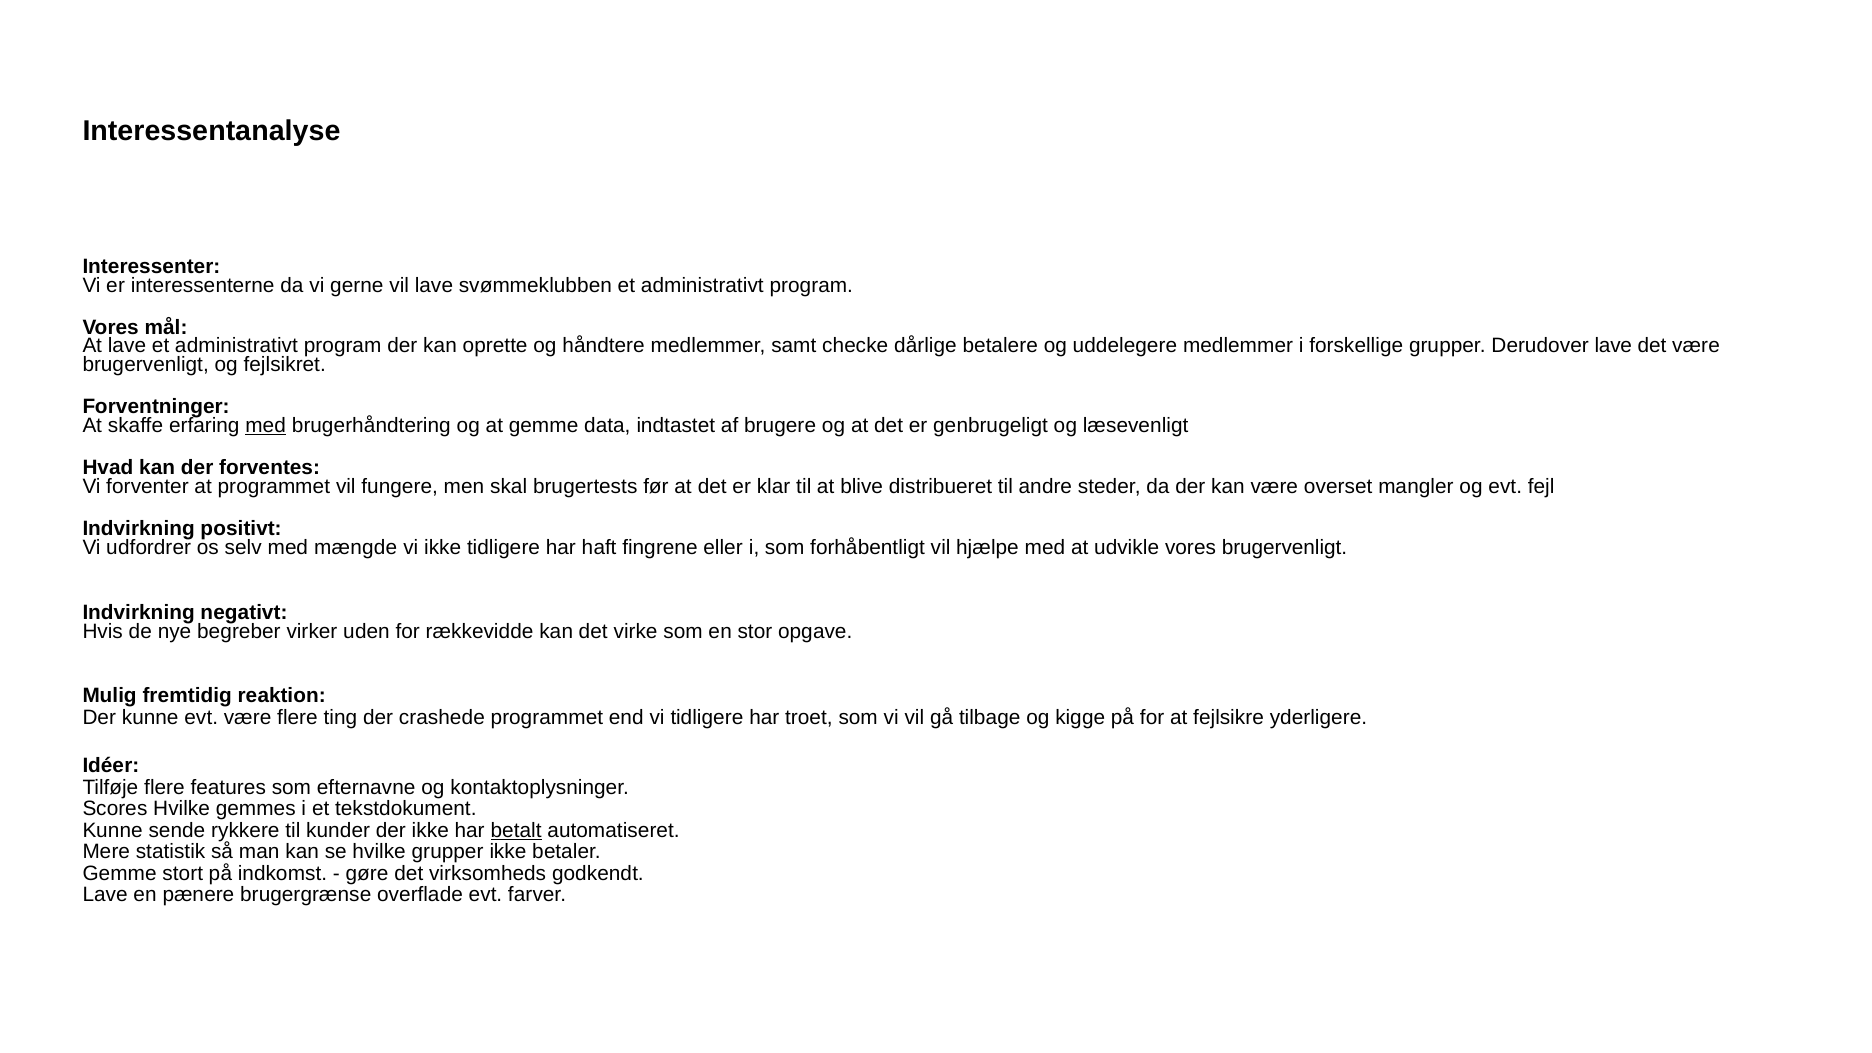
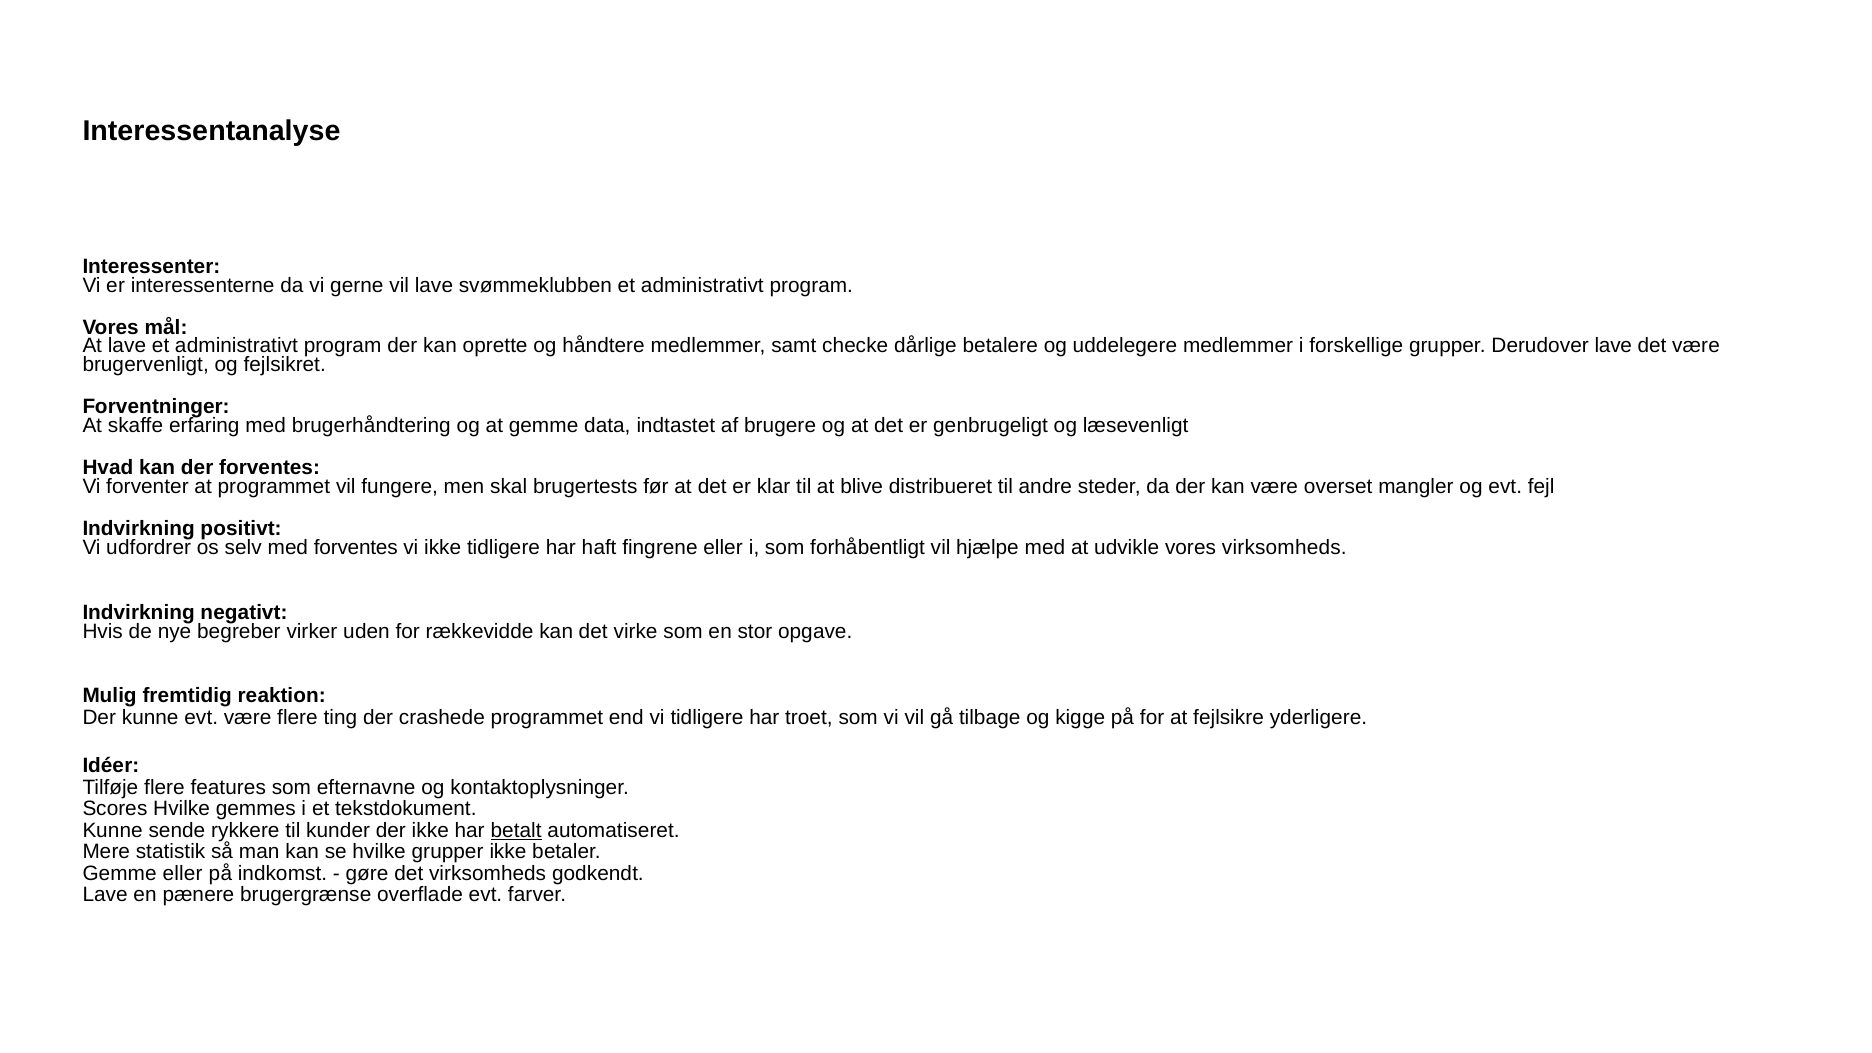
med at (266, 426) underline: present -> none
med mængde: mængde -> forventes
vores brugervenligt: brugervenligt -> virksomheds
Gemme stort: stort -> eller
